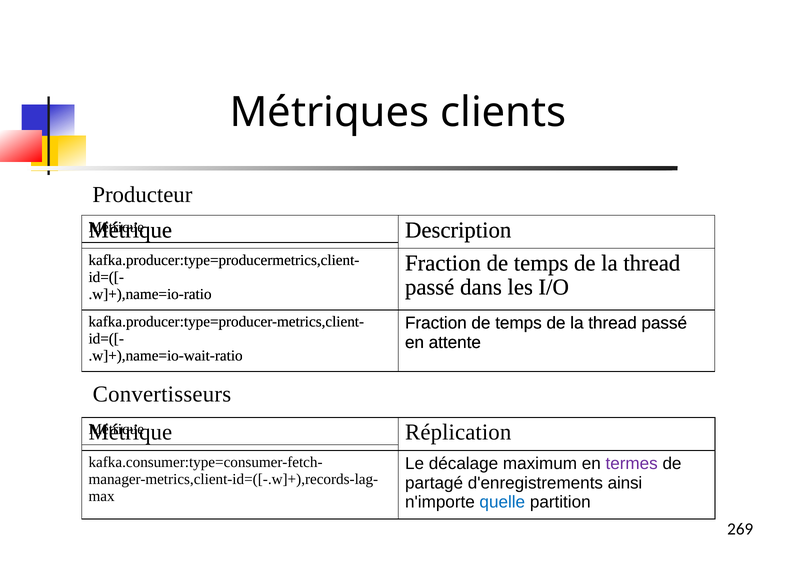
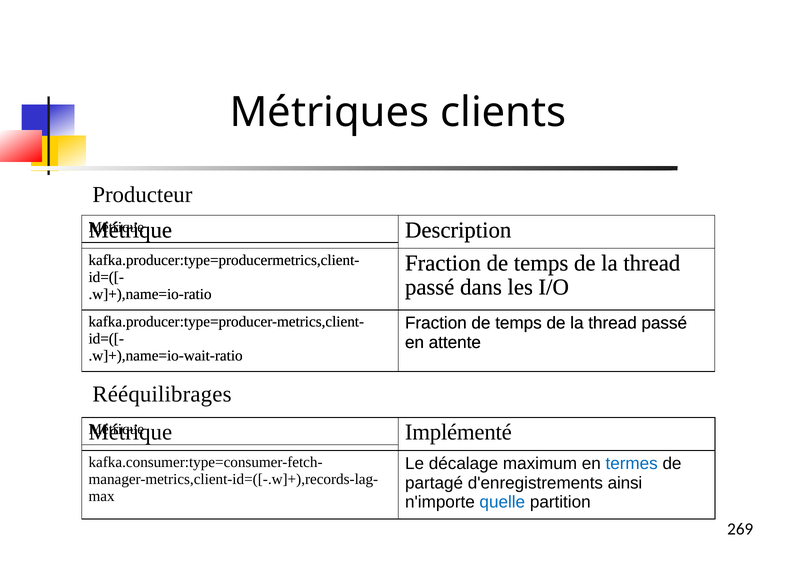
Convertisseurs: Convertisseurs -> Rééquilibrages
Réplication: Réplication -> Implémenté
termes colour: purple -> blue
